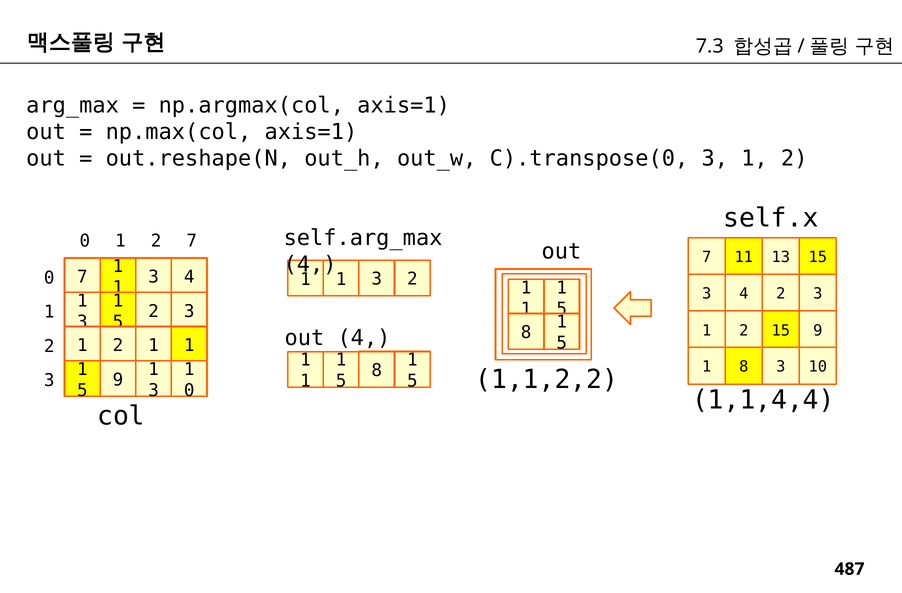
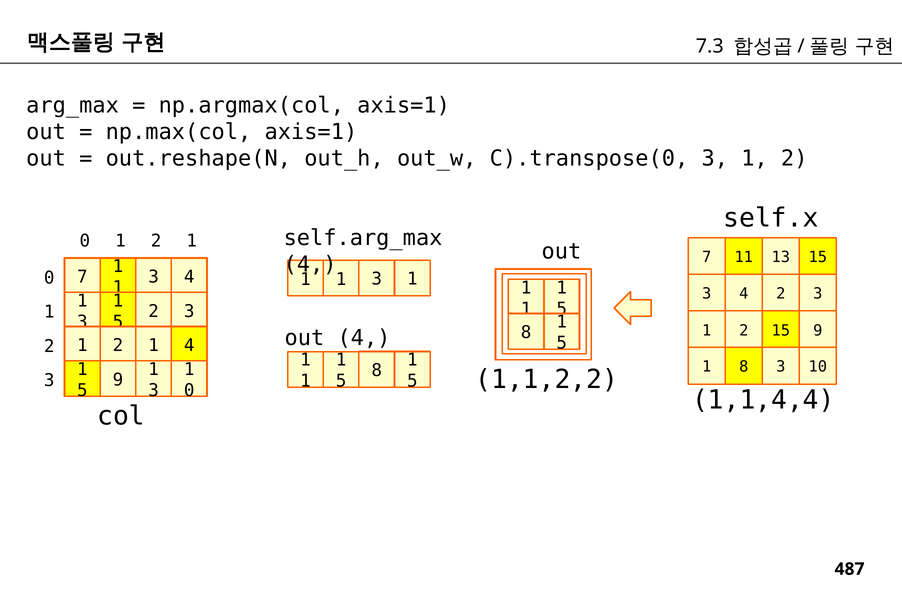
0 1 2 7: 7 -> 1
1 1 3 2: 2 -> 1
2 1 1: 1 -> 4
